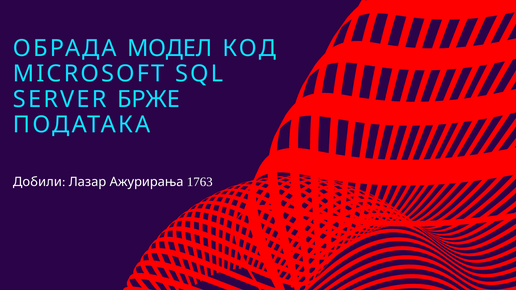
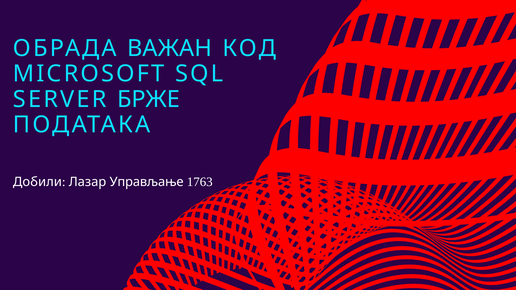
МОДЕЛ: МОДЕЛ -> ВАЖАН
Ажурирања: Ажурирања -> Управљање
